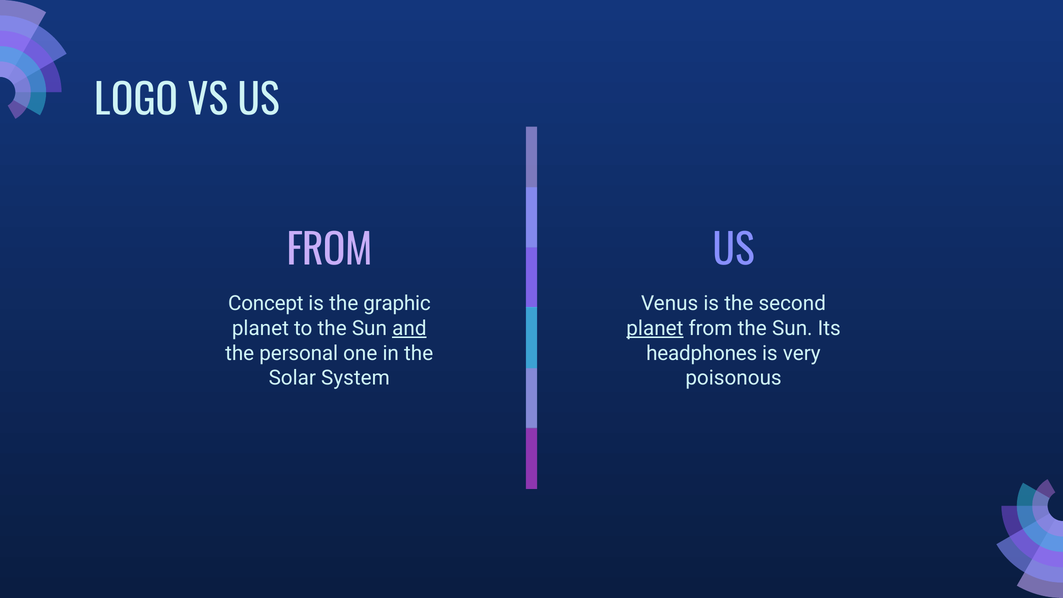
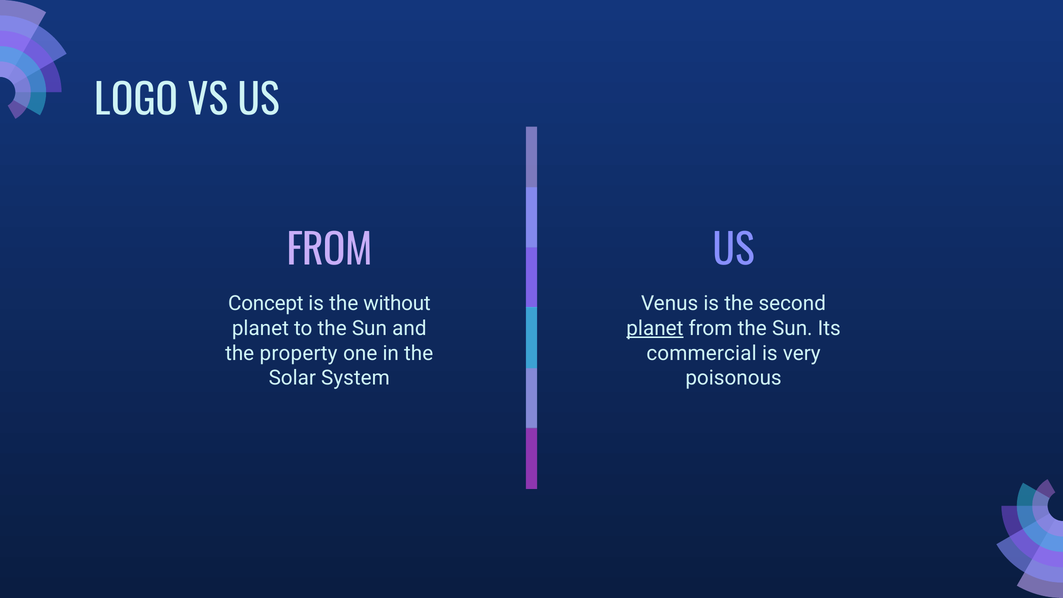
graphic: graphic -> without
and underline: present -> none
personal: personal -> property
headphones: headphones -> commercial
